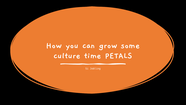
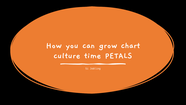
some: some -> chart
